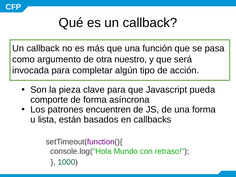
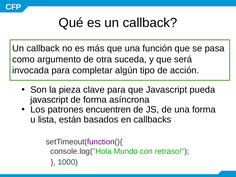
nuestro: nuestro -> suceda
comporte at (49, 100): comporte -> javascript
